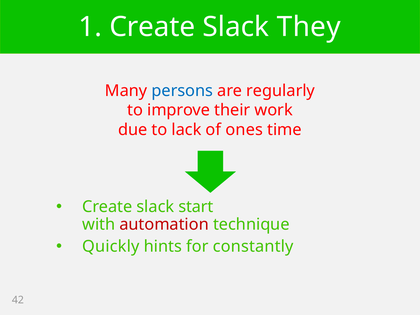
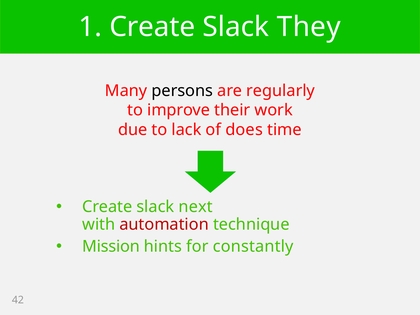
persons colour: blue -> black
ones: ones -> does
start: start -> next
Quickly: Quickly -> Mission
